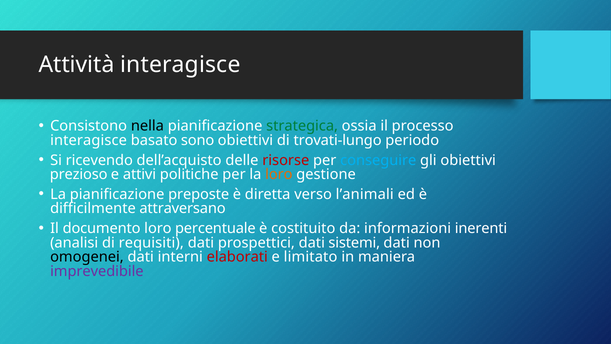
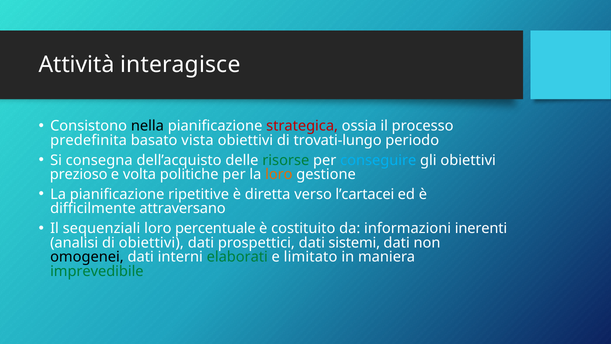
strategica colour: green -> red
interagisce at (89, 140): interagisce -> predefinita
sono: sono -> vista
ricevendo: ricevendo -> consegna
risorse colour: red -> green
attivi: attivi -> volta
preposte: preposte -> ripetitive
l’animali: l’animali -> l’cartacei
documento: documento -> sequenziali
di requisiti: requisiti -> obiettivi
elaborati colour: red -> green
imprevedibile colour: purple -> green
